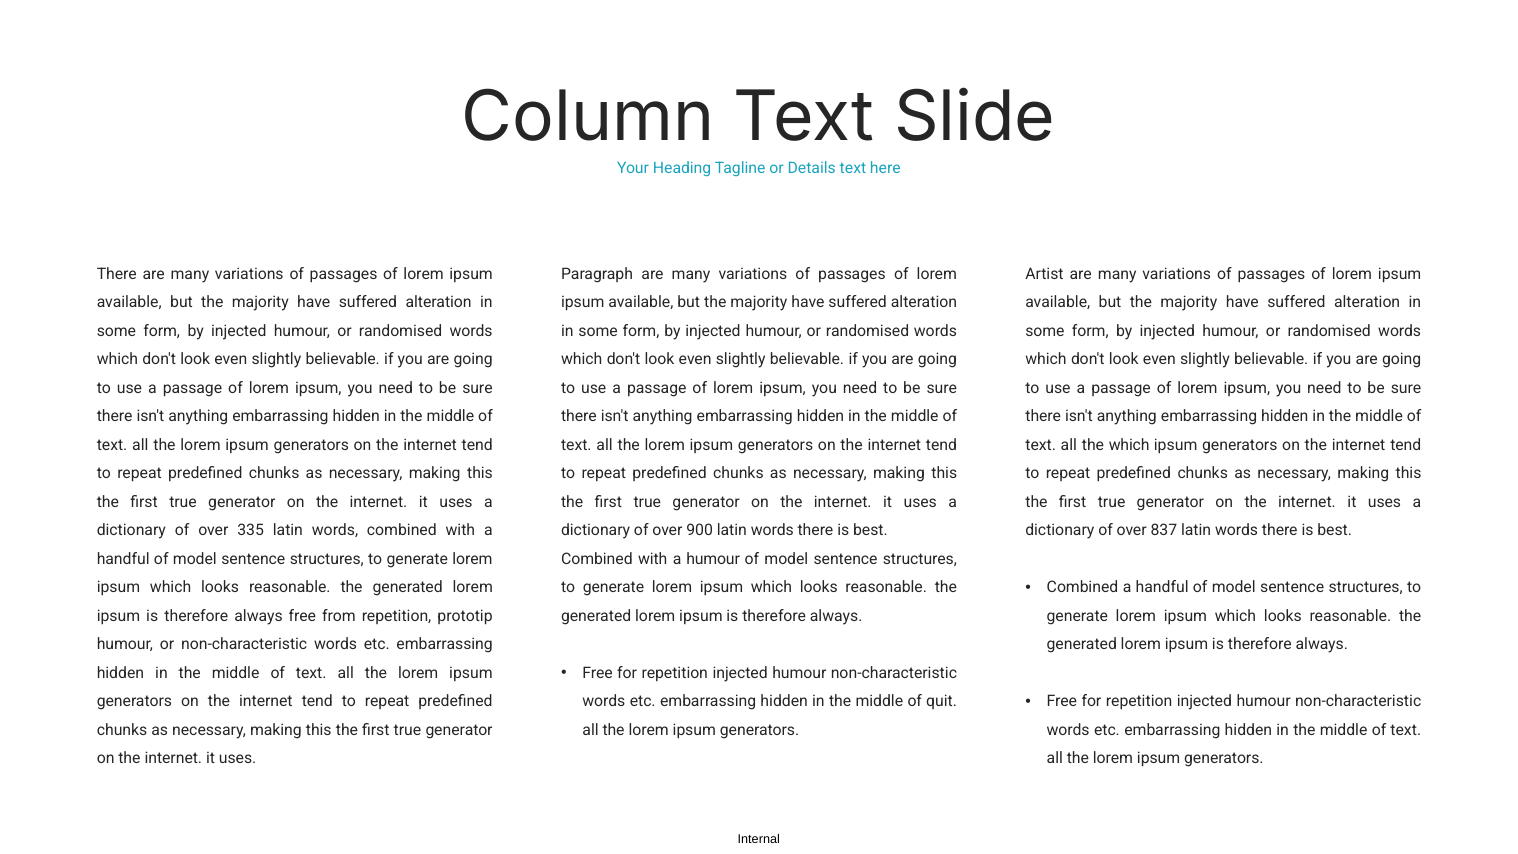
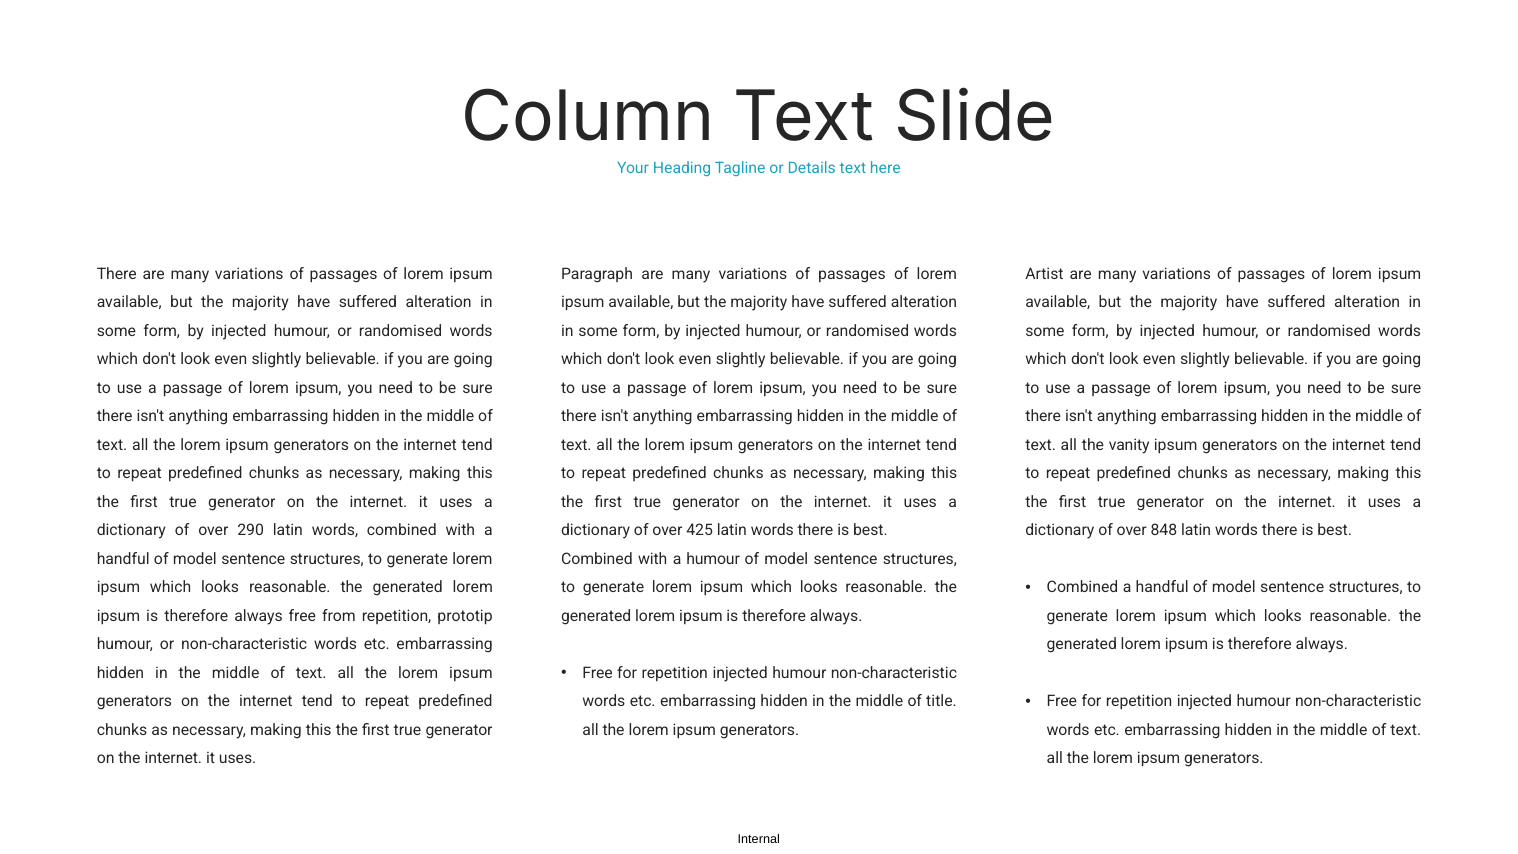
the which: which -> vanity
335: 335 -> 290
900: 900 -> 425
837: 837 -> 848
quit: quit -> title
